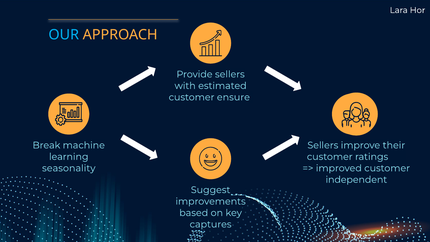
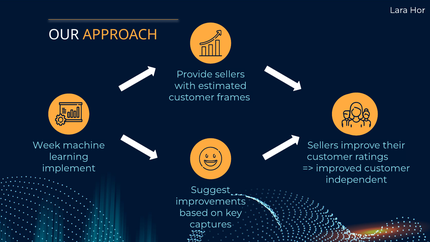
OUR colour: light blue -> white
ensure: ensure -> frames
Break: Break -> Week
seasonality: seasonality -> implement
